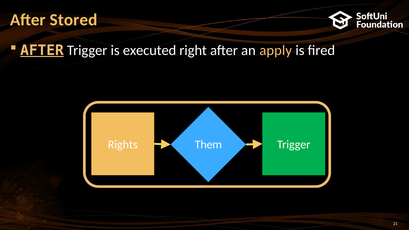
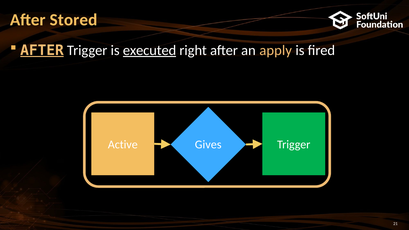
executed underline: none -> present
Them: Them -> Gives
Rights: Rights -> Active
